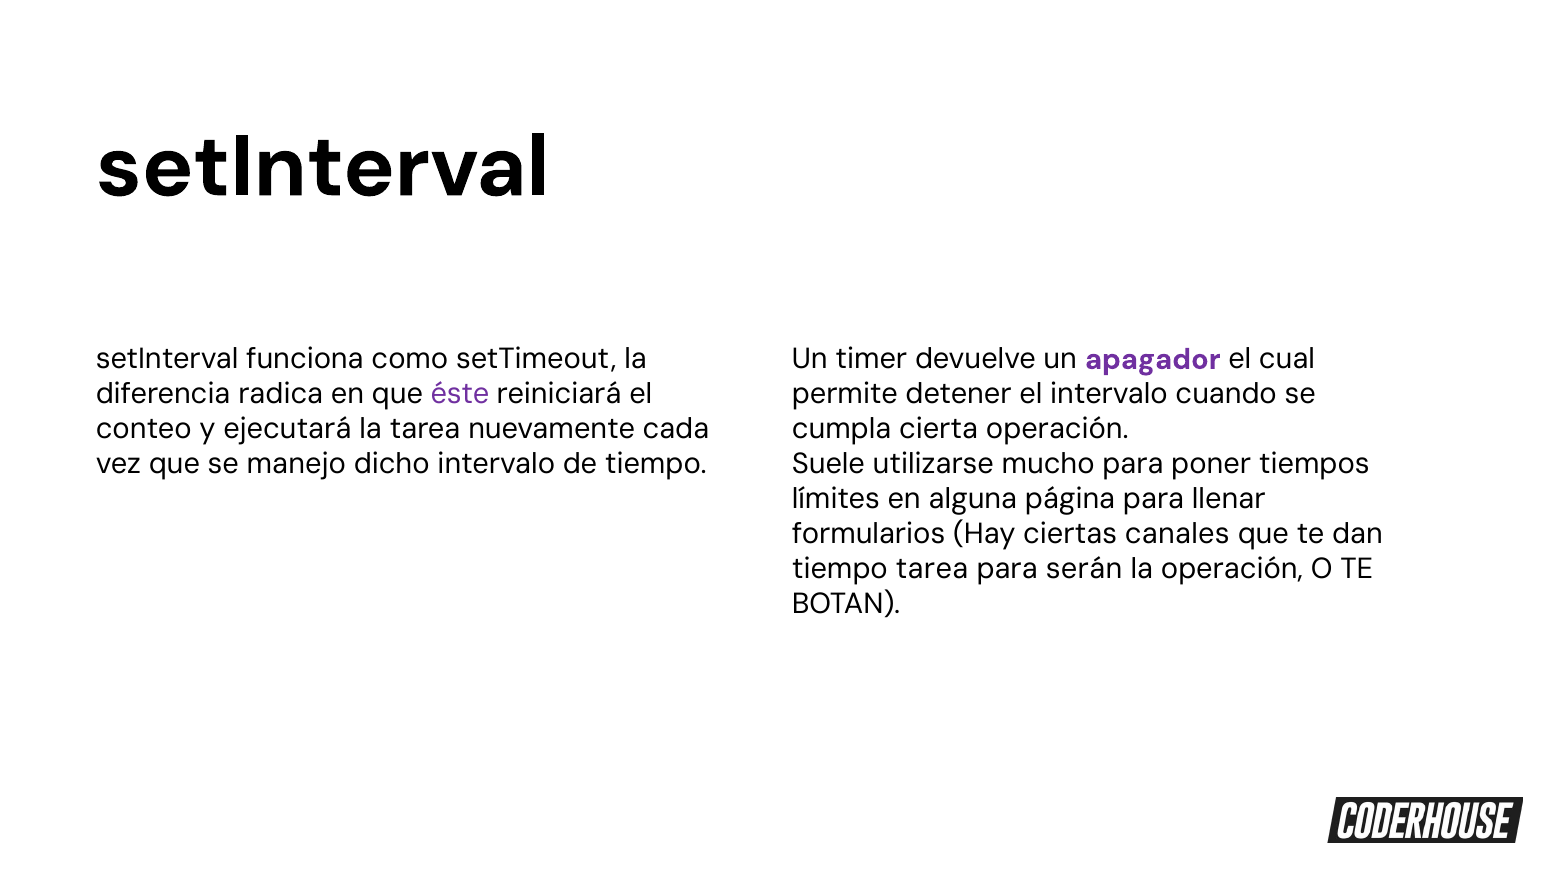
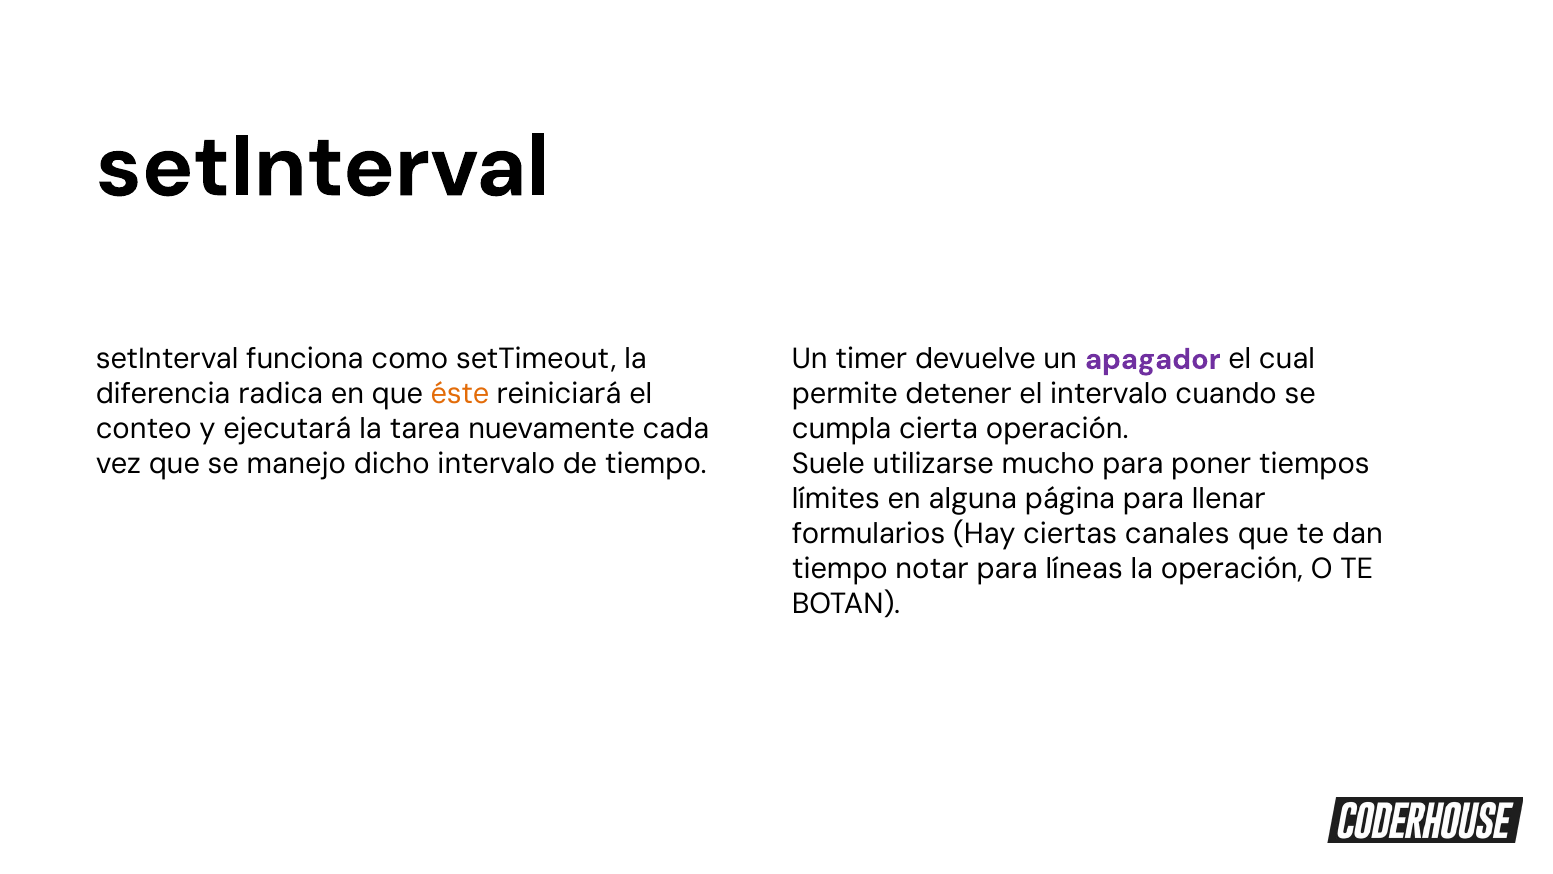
éste colour: purple -> orange
tiempo tarea: tarea -> notar
serán: serán -> líneas
